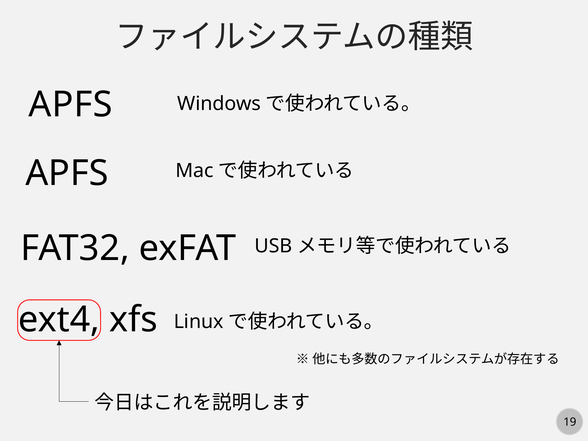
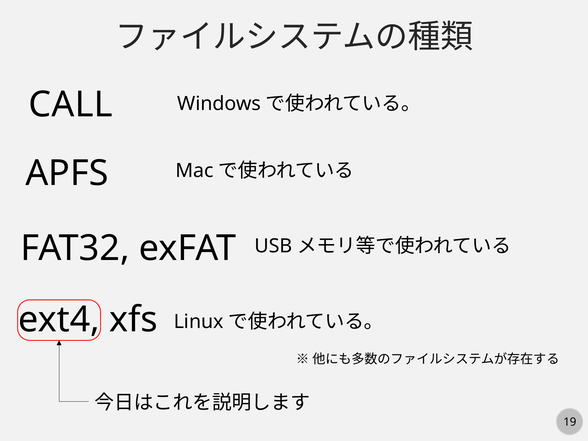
APFS at (71, 105): APFS -> CALL
